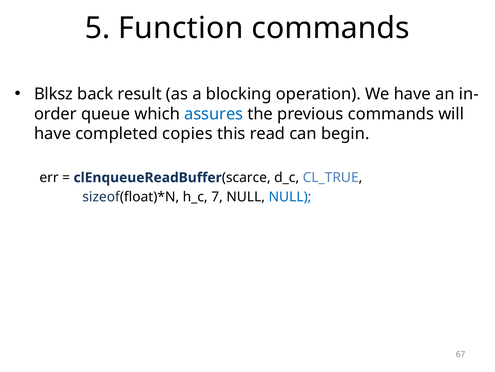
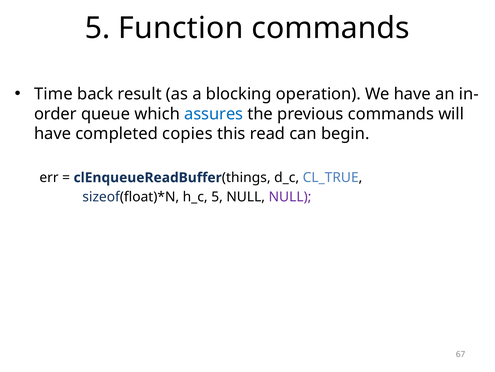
Blksz: Blksz -> Time
scarce: scarce -> things
h_c 7: 7 -> 5
NULL at (290, 197) colour: blue -> purple
